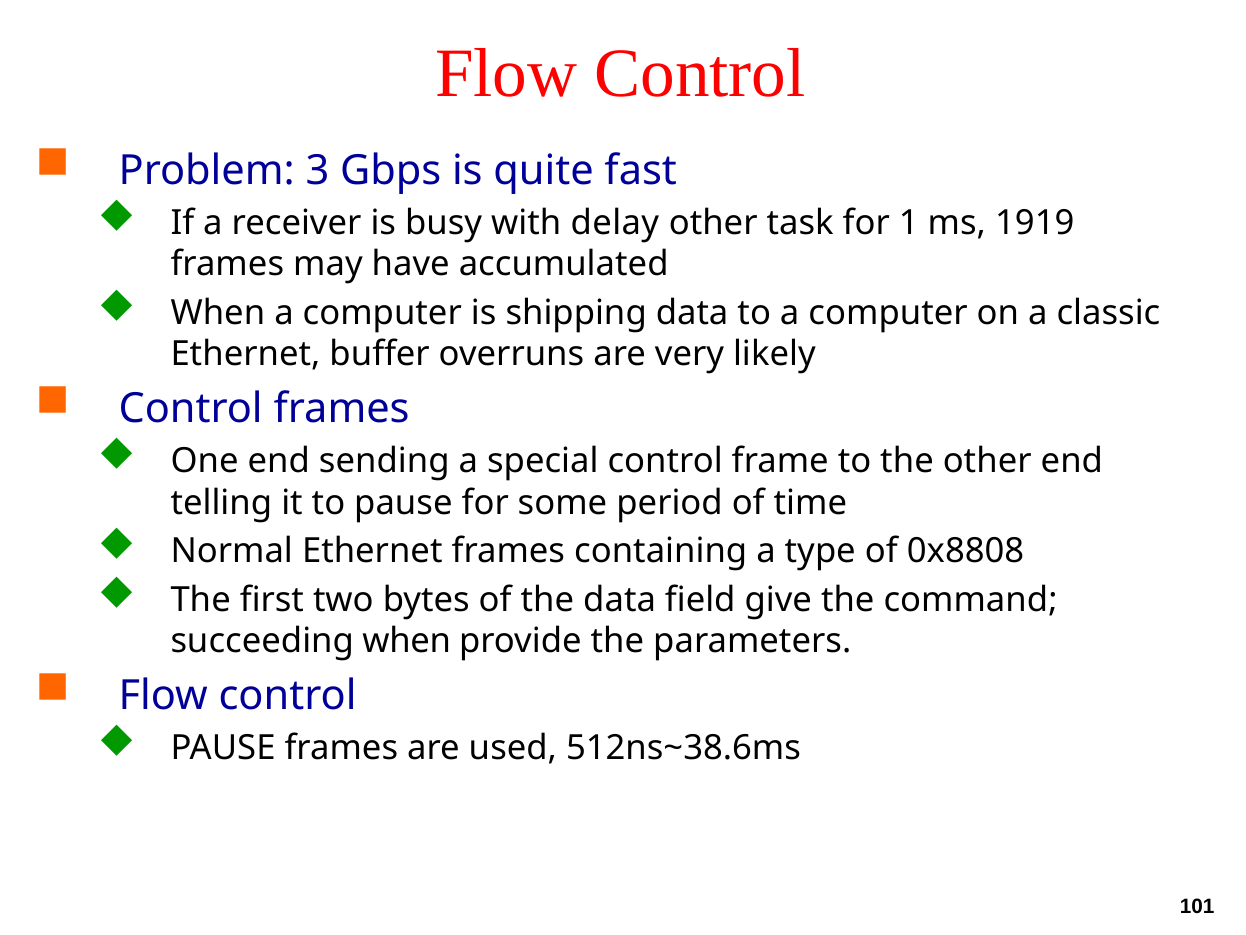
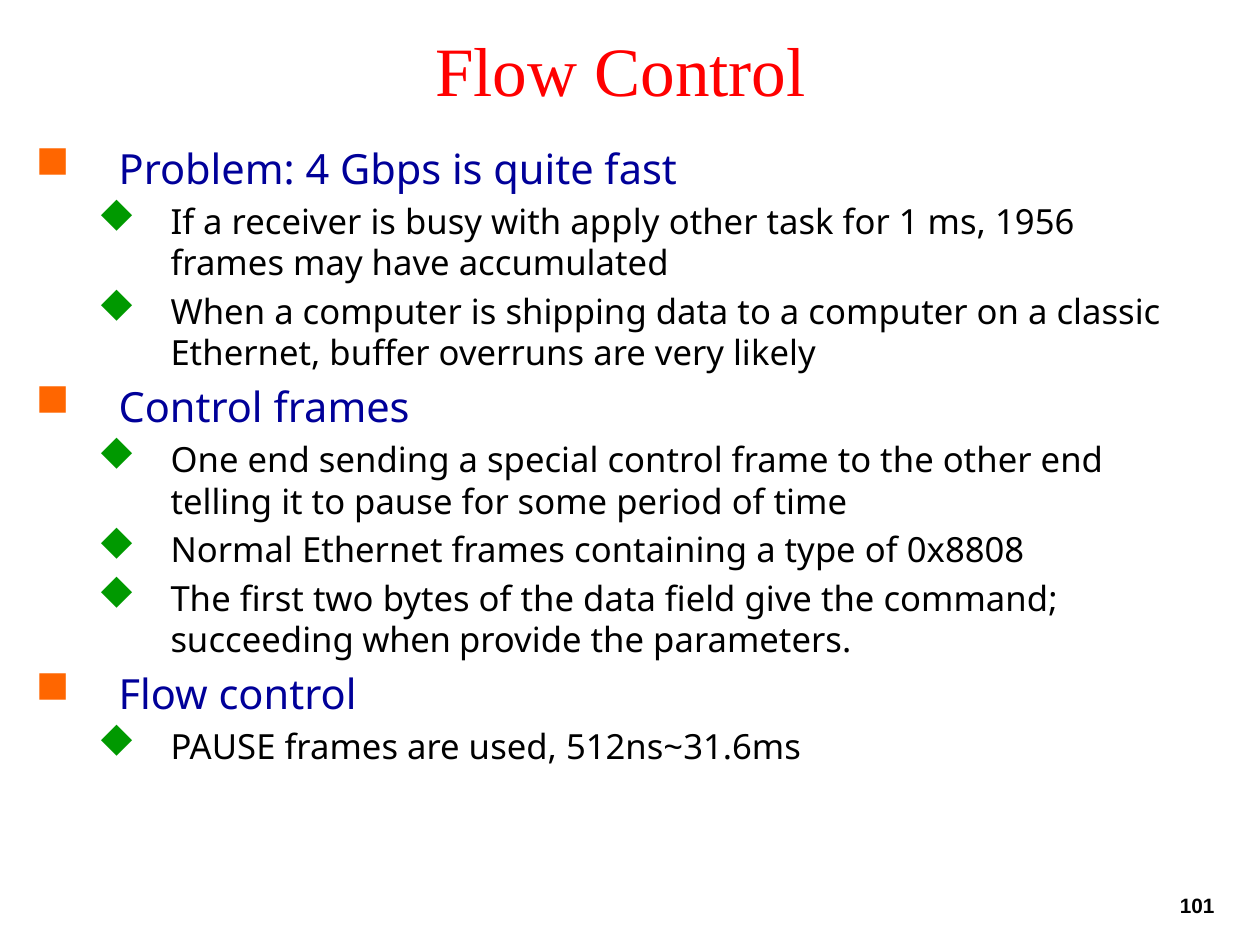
3: 3 -> 4
delay: delay -> apply
1919: 1919 -> 1956
512ns~38.6ms: 512ns~38.6ms -> 512ns~31.6ms
